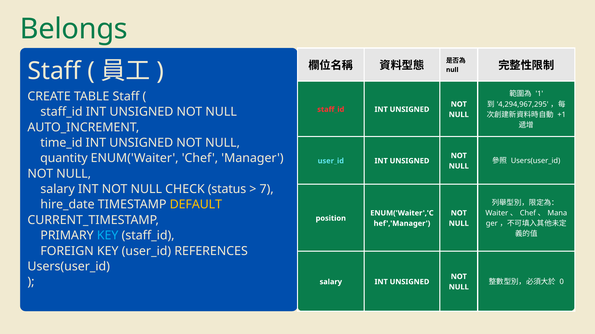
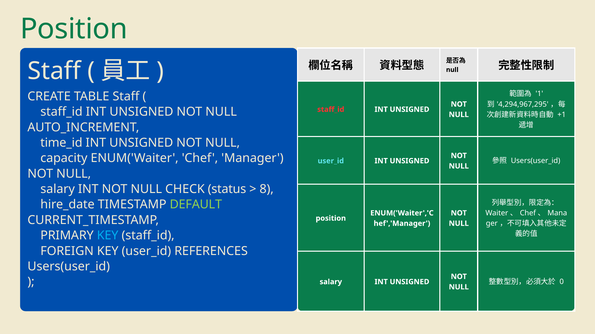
Belongs at (74, 29): Belongs -> Position
quantity: quantity -> capacity
7: 7 -> 8
DEFAULT colour: yellow -> light green
